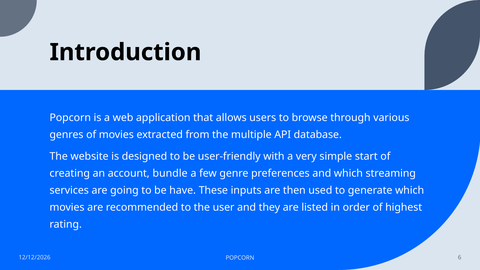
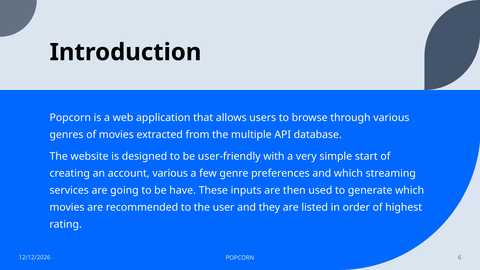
account bundle: bundle -> various
